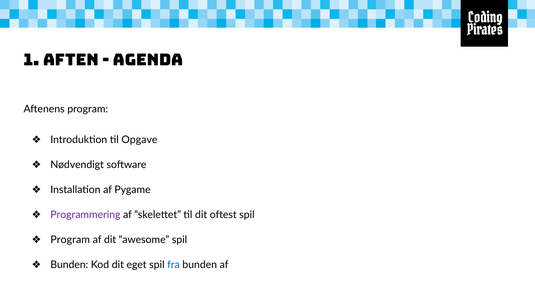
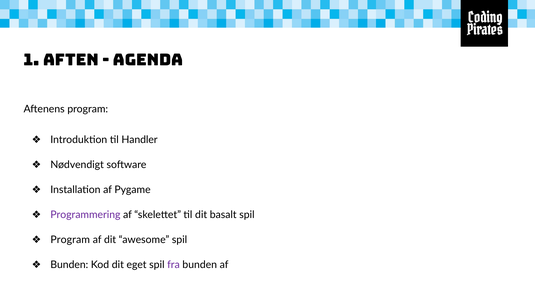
Opgave: Opgave -> Handler
oftest: oftest -> basalt
fra colour: blue -> purple
